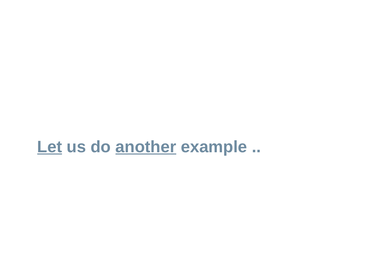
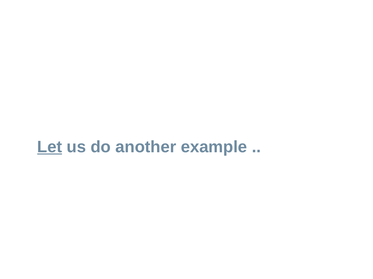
another underline: present -> none
